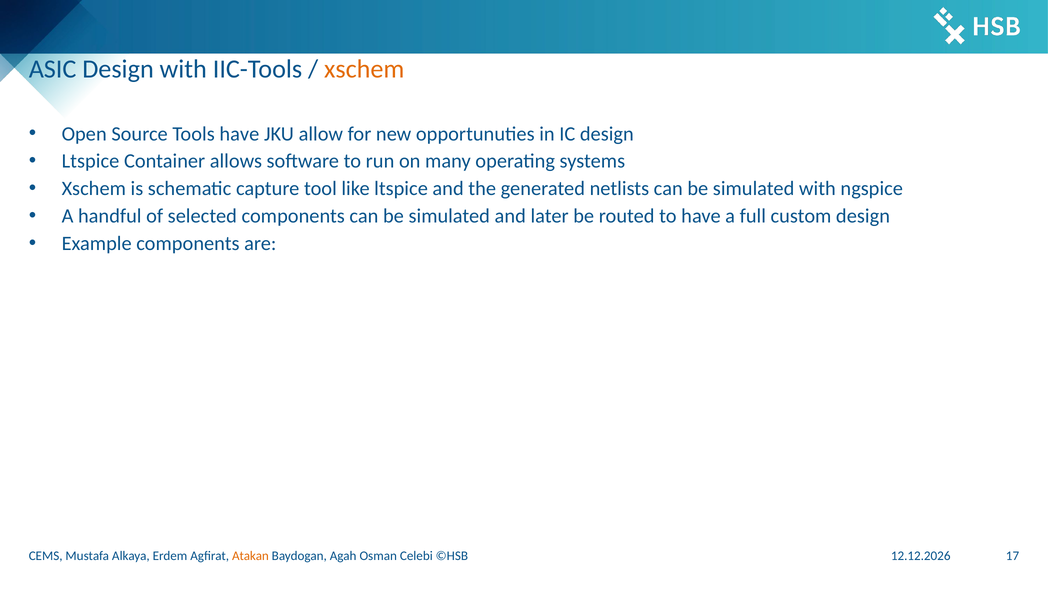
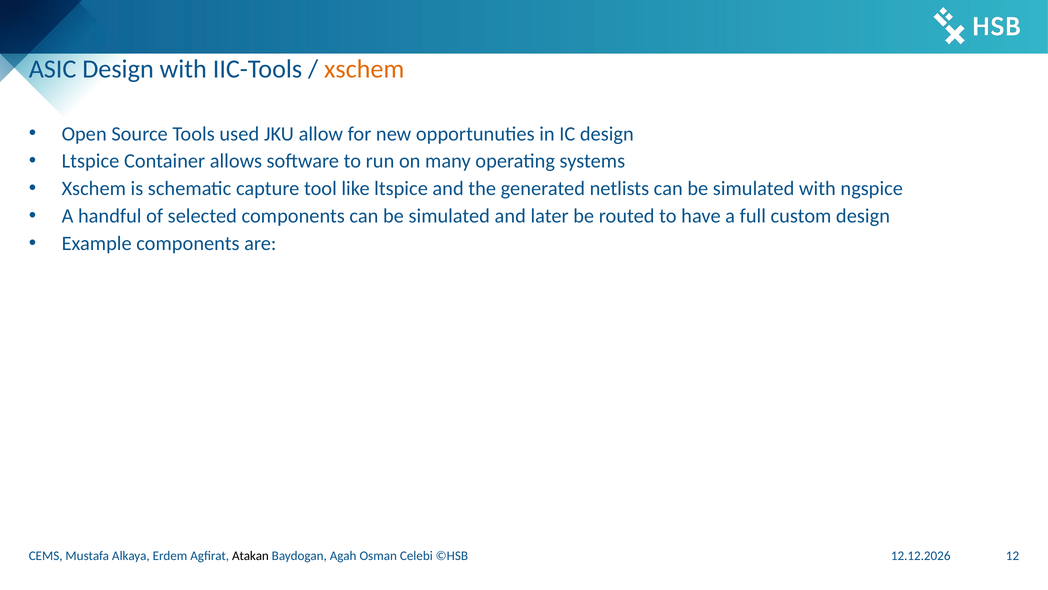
Tools have: have -> used
17: 17 -> 12
Atakan colour: orange -> black
